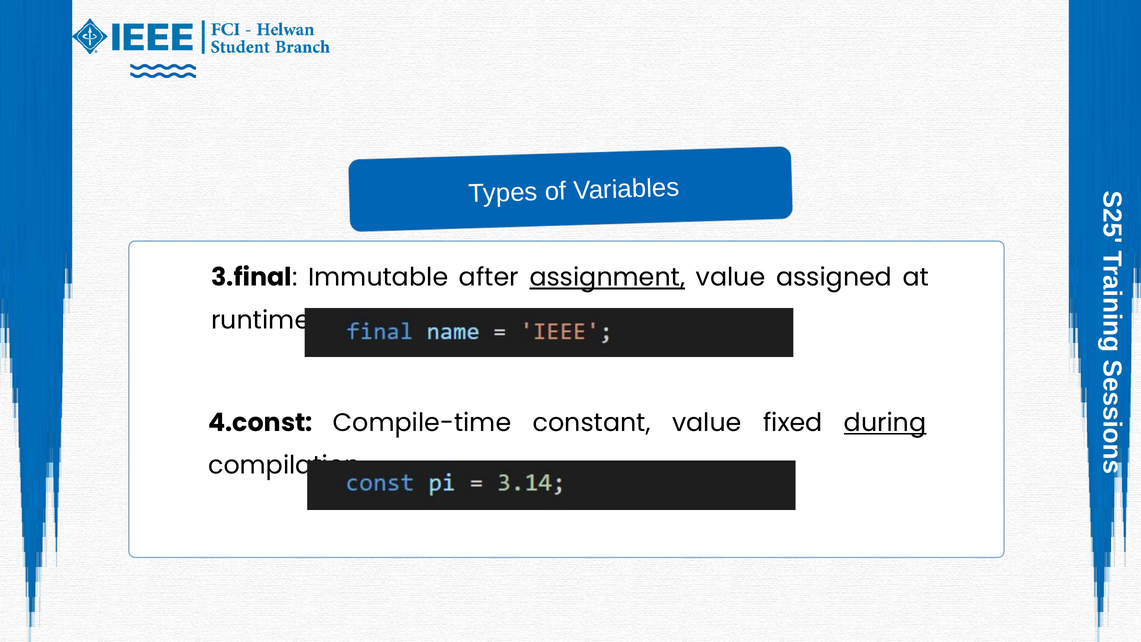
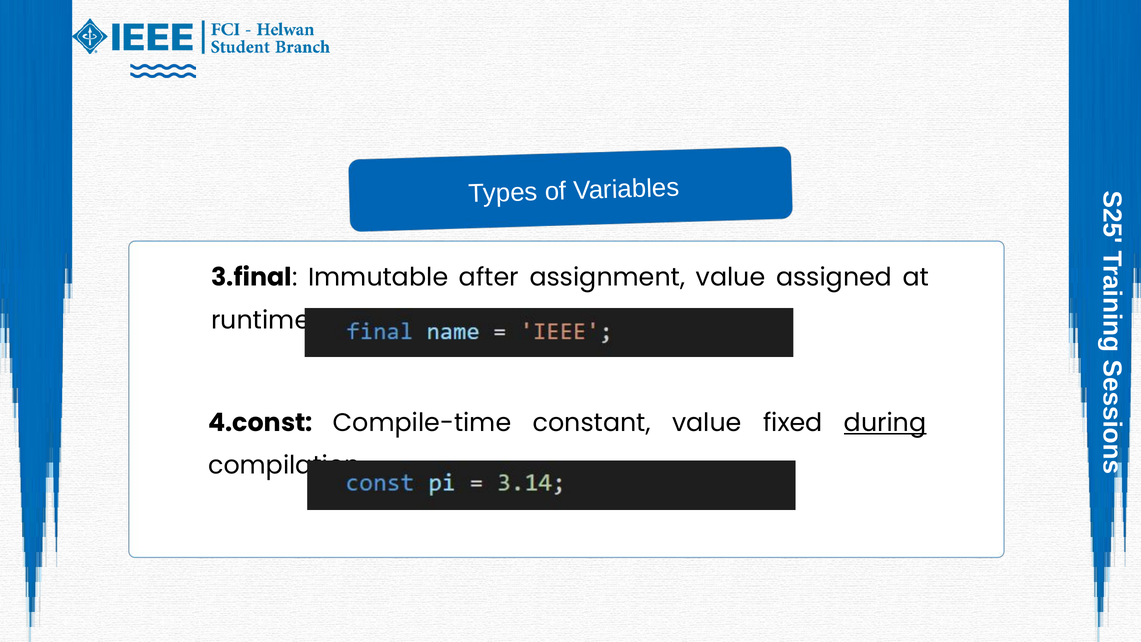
assignment underline: present -> none
